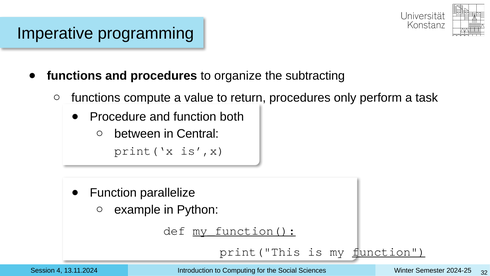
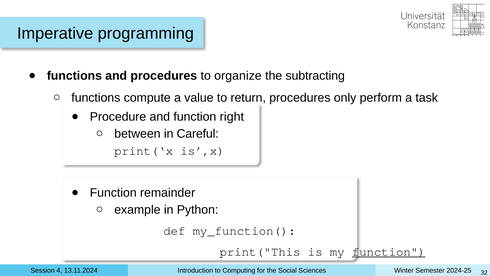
both: both -> right
Central: Central -> Careful
parallelize: parallelize -> remainder
my_function( underline: present -> none
